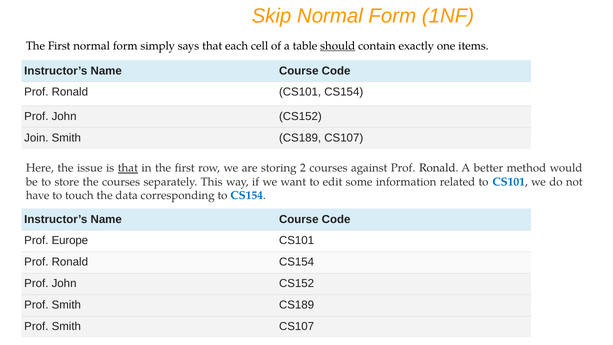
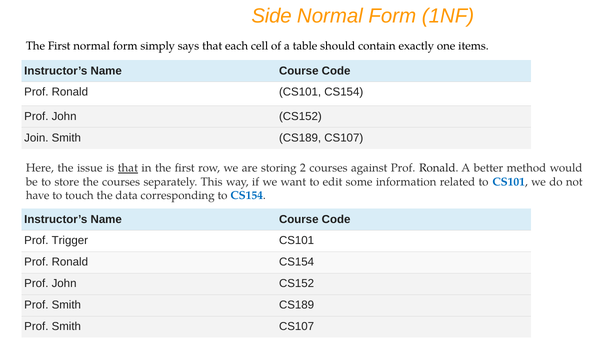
Skip: Skip -> Side
should underline: present -> none
Europe: Europe -> Trigger
